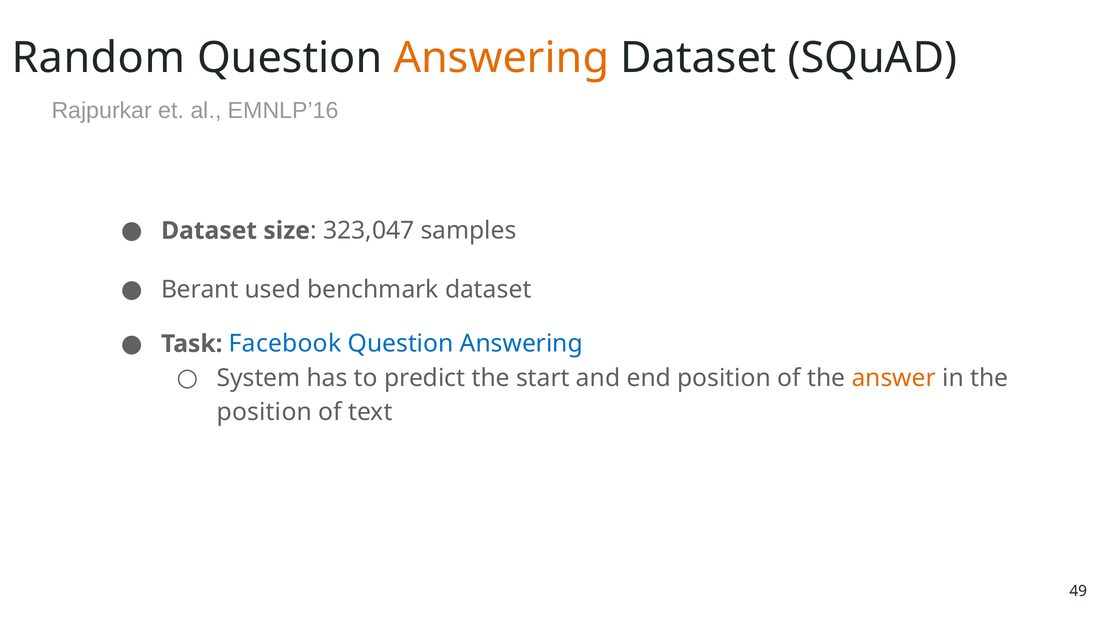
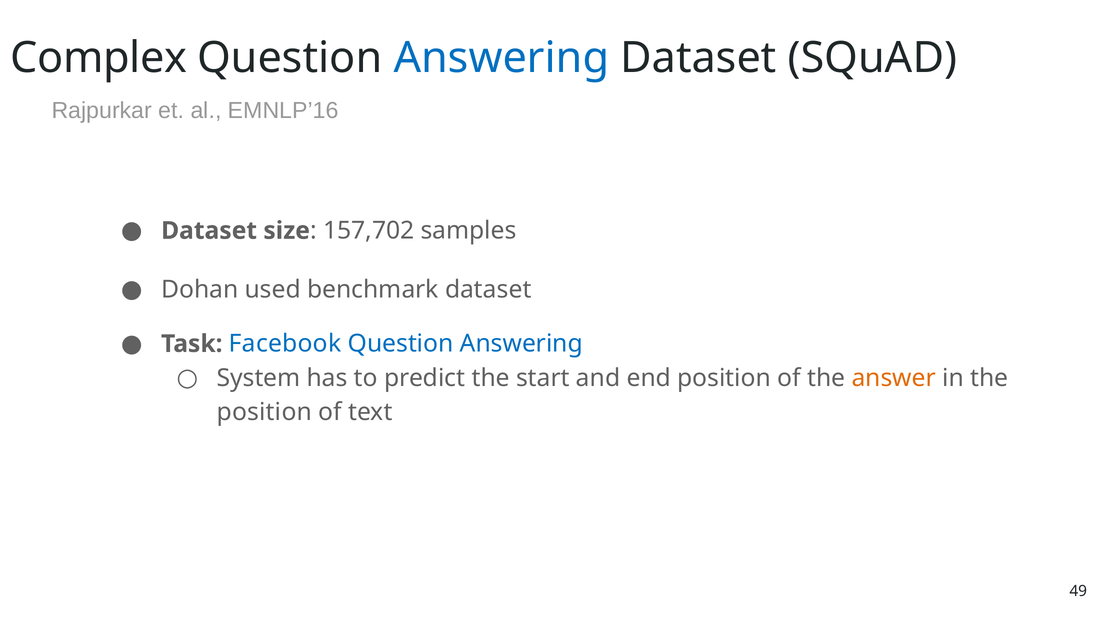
Random: Random -> Complex
Answering at (501, 58) colour: orange -> blue
323,047: 323,047 -> 157,702
Berant: Berant -> Dohan
